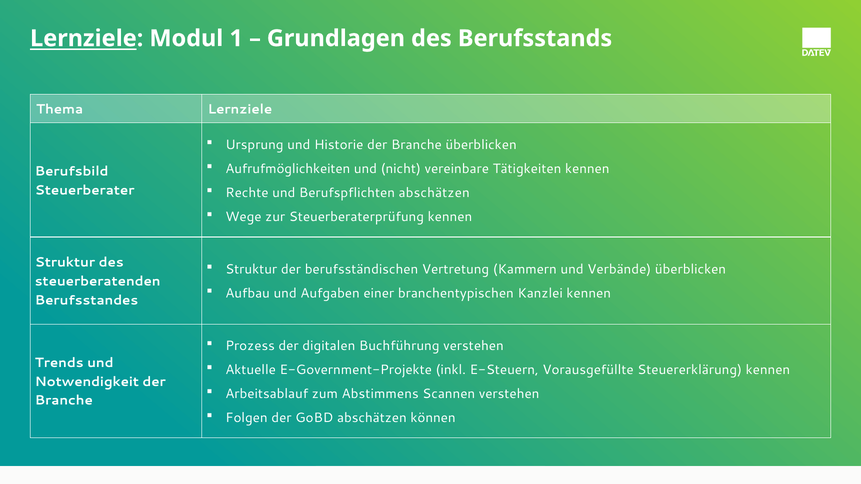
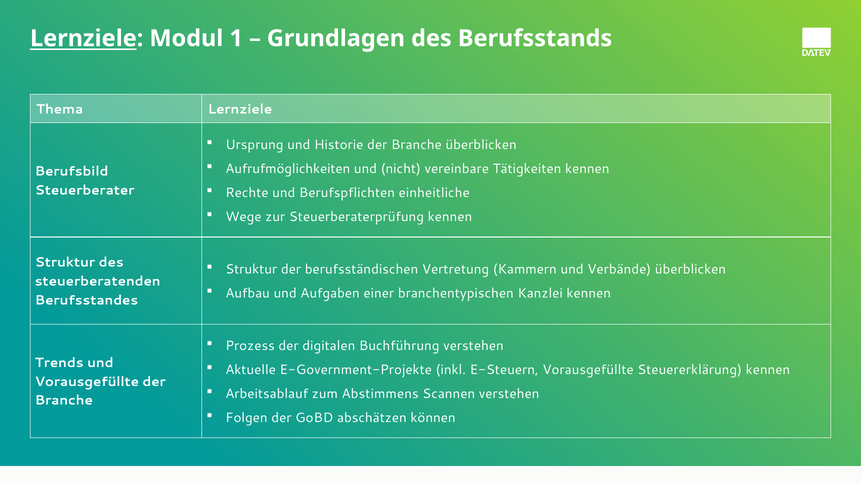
Berufspflichten abschätzen: abschätzen -> einheitliche
Notwendigkeit at (87, 382): Notwendigkeit -> Vorausgefüllte
